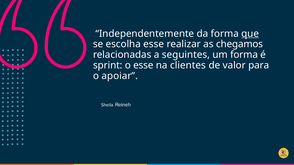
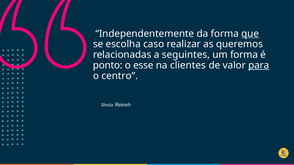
escolha esse: esse -> caso
chegamos: chegamos -> queremos
sprint: sprint -> ponto
para underline: none -> present
apoiar: apoiar -> centro
